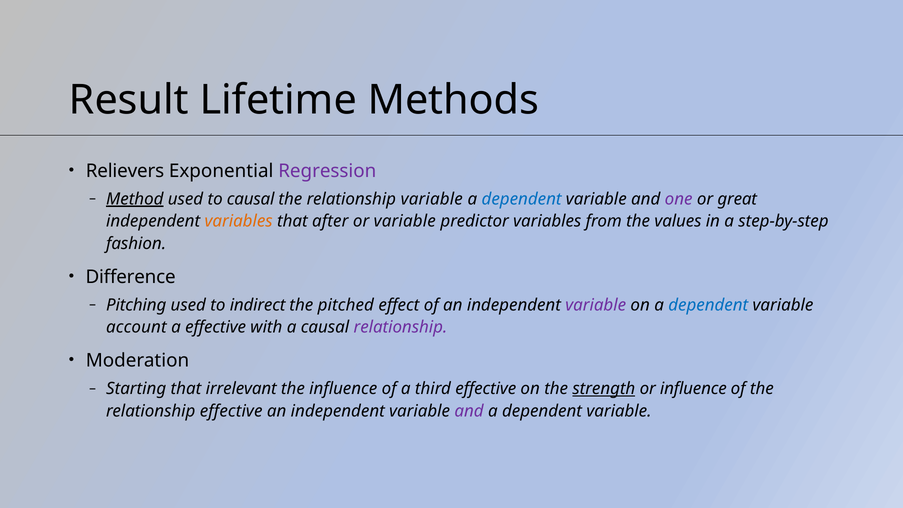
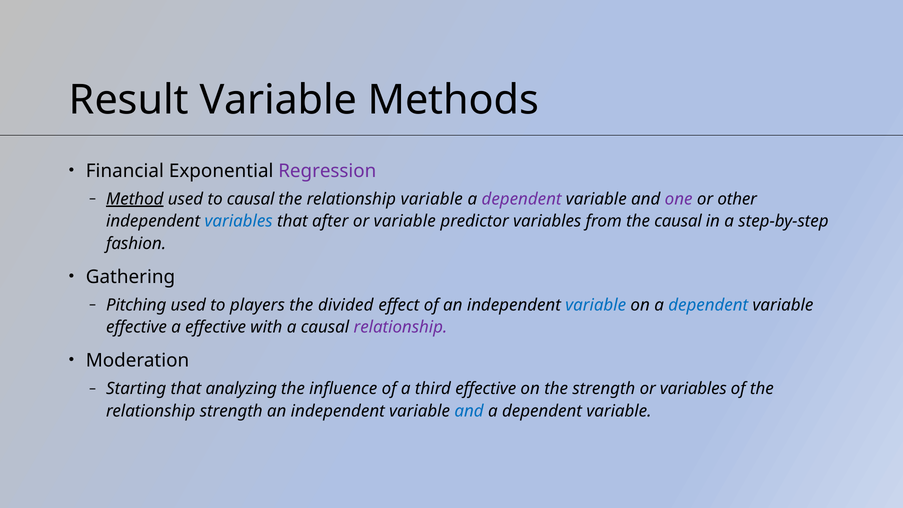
Result Lifetime: Lifetime -> Variable
Relievers: Relievers -> Financial
dependent at (522, 199) colour: blue -> purple
great: great -> other
variables at (239, 221) colour: orange -> blue
the values: values -> causal
Difference: Difference -> Gathering
indirect: indirect -> players
pitched: pitched -> divided
variable at (596, 305) colour: purple -> blue
account at (136, 327): account -> effective
irrelevant: irrelevant -> analyzing
strength at (604, 389) underline: present -> none
or influence: influence -> variables
relationship effective: effective -> strength
and at (469, 411) colour: purple -> blue
